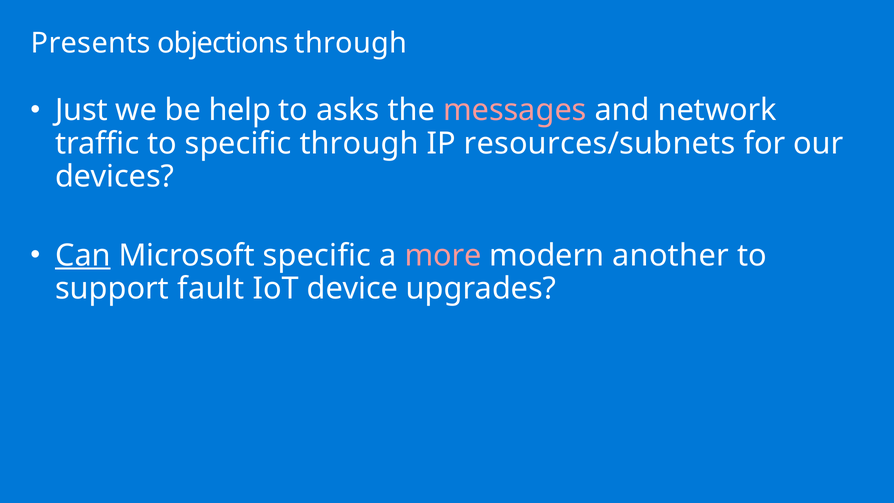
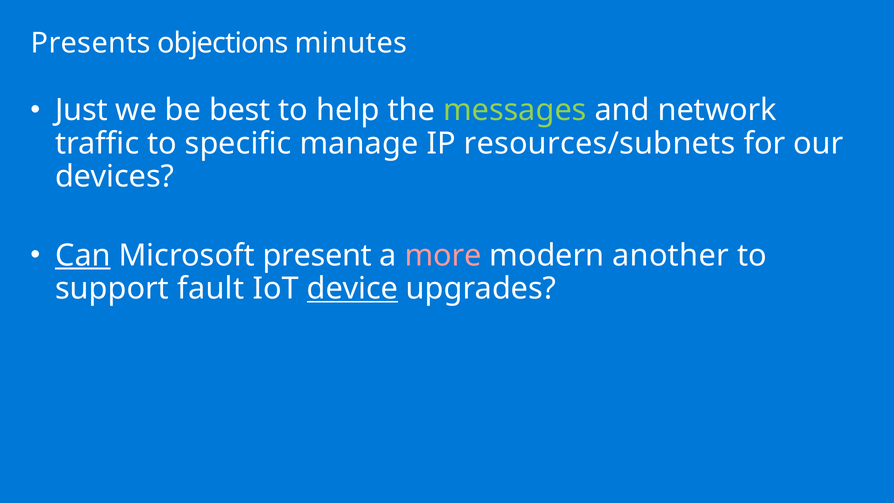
objections through: through -> minutes
help: help -> best
asks: asks -> help
messages colour: pink -> light green
specific through: through -> manage
Microsoft specific: specific -> present
device underline: none -> present
